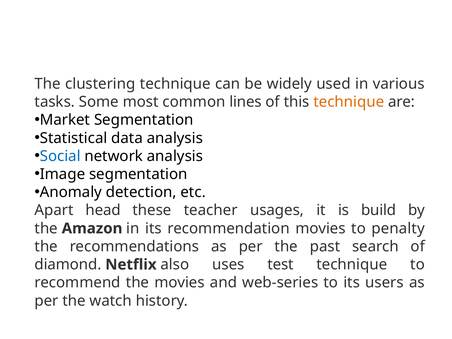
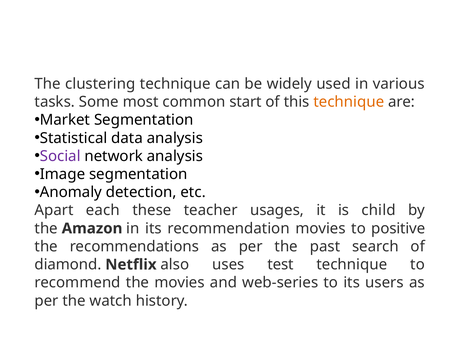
lines: lines -> start
Social colour: blue -> purple
head: head -> each
build: build -> child
penalty: penalty -> positive
